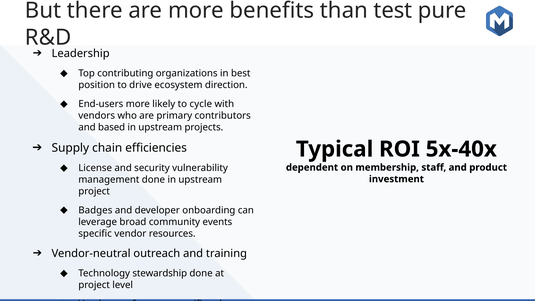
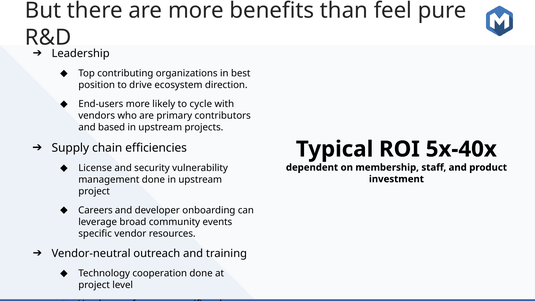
test: test -> feel
Badges: Badges -> Careers
stewardship: stewardship -> cooperation
